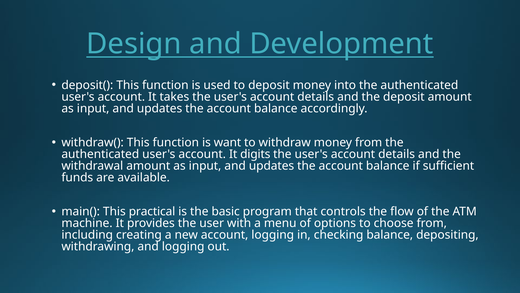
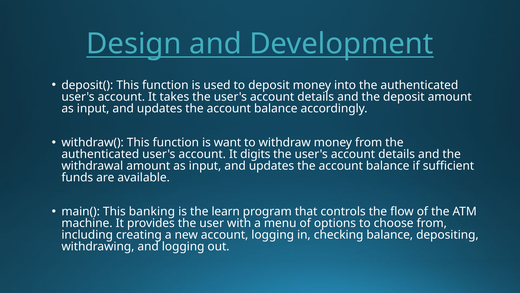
practical: practical -> banking
basic: basic -> learn
